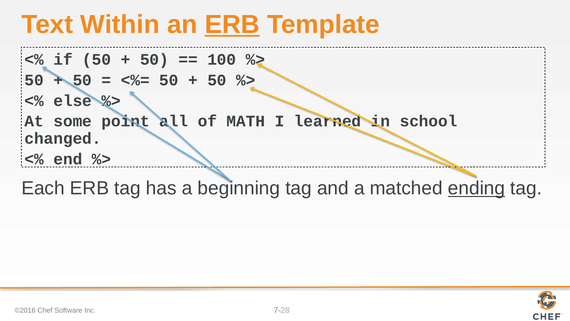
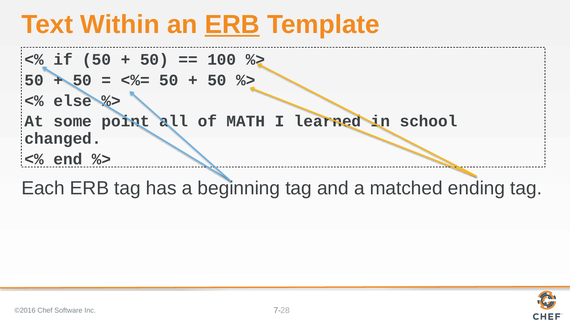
ending underline: present -> none
